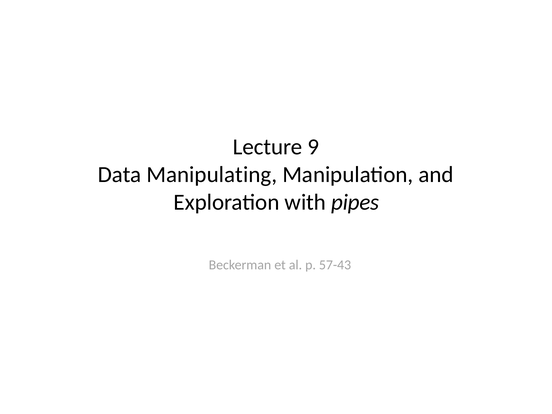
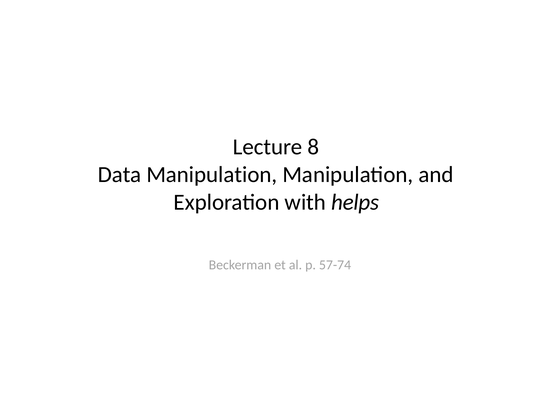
9: 9 -> 8
Data Manipulating: Manipulating -> Manipulation
pipes: pipes -> helps
57-43: 57-43 -> 57-74
